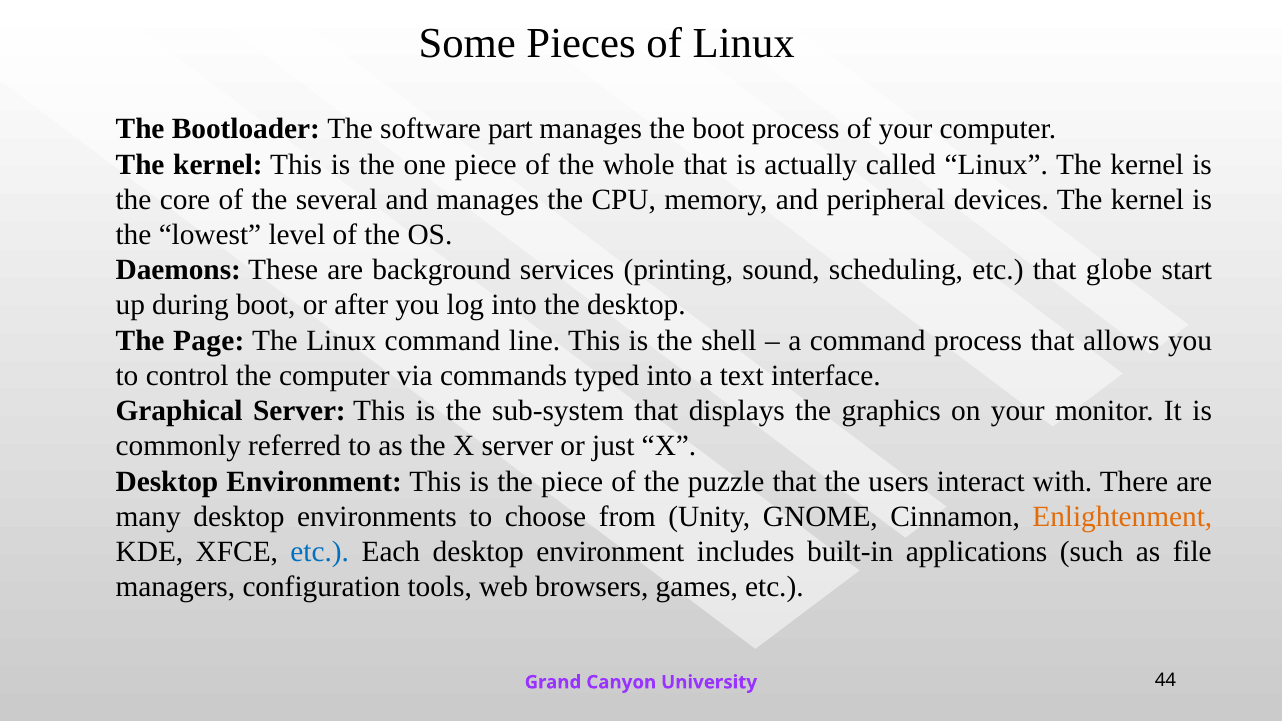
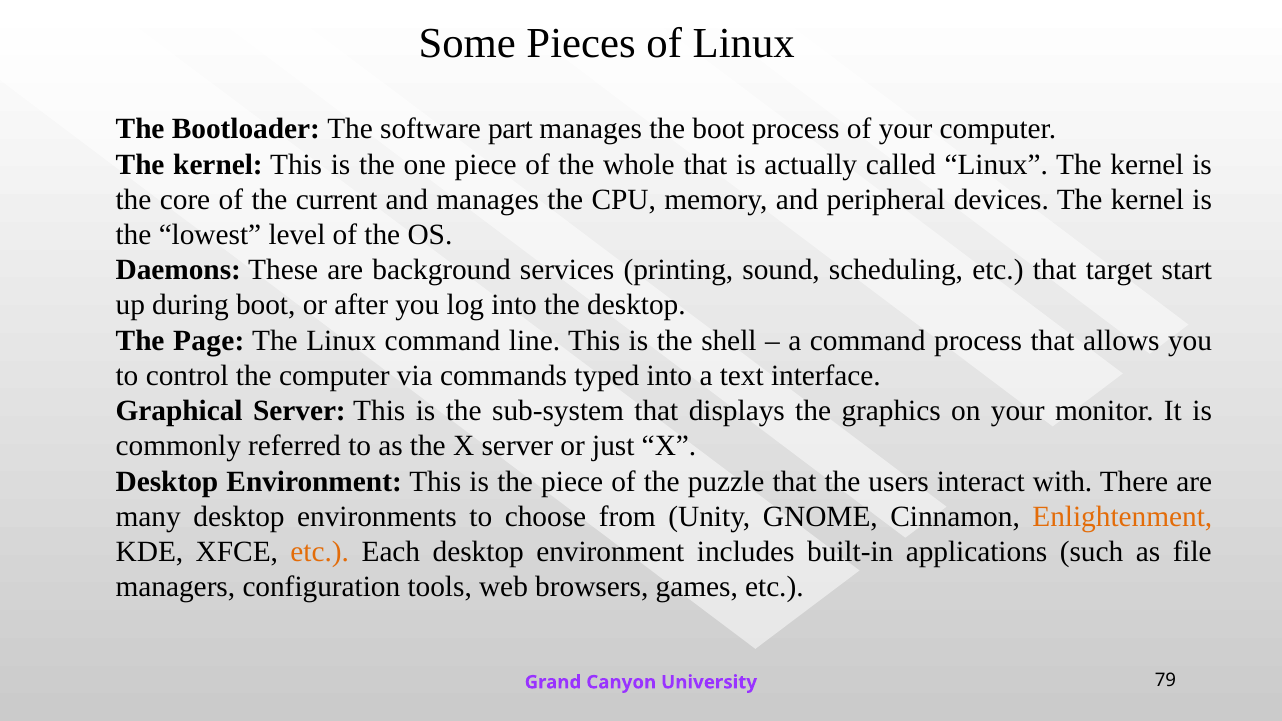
several: several -> current
globe: globe -> target
etc at (320, 552) colour: blue -> orange
44: 44 -> 79
